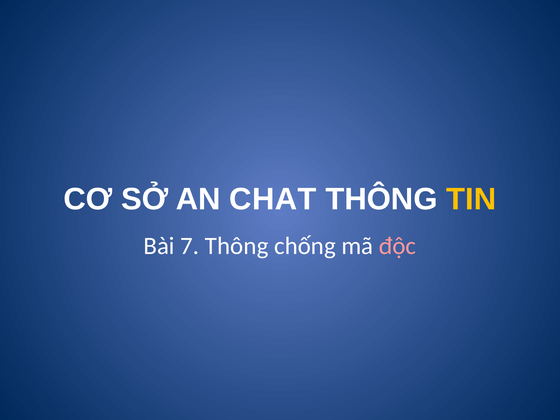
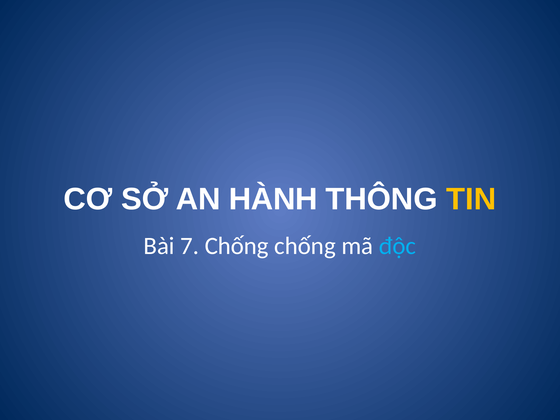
CHAT: CHAT -> HÀNH
7 Thông: Thông -> Chống
độc colour: pink -> light blue
